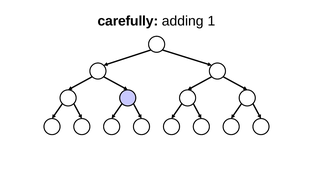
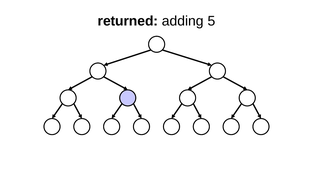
carefully: carefully -> returned
adding 1: 1 -> 5
